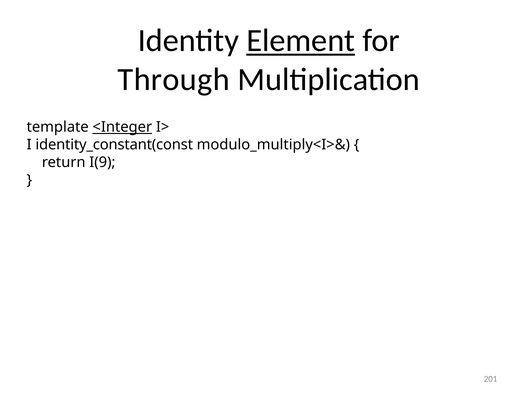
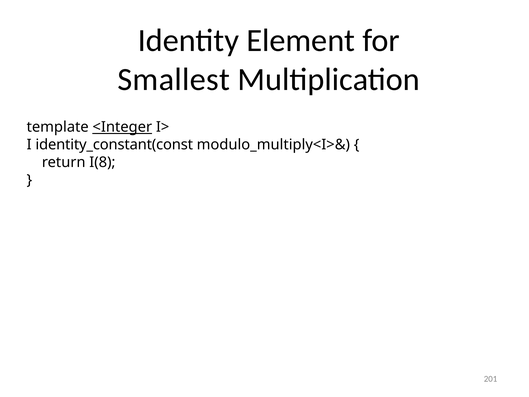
Element underline: present -> none
Through: Through -> Smallest
I(9: I(9 -> I(8
